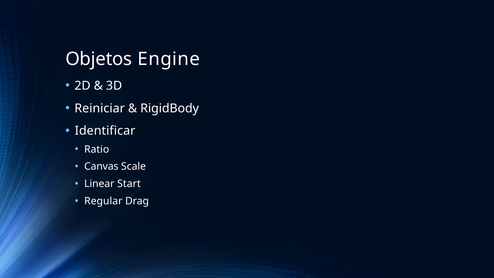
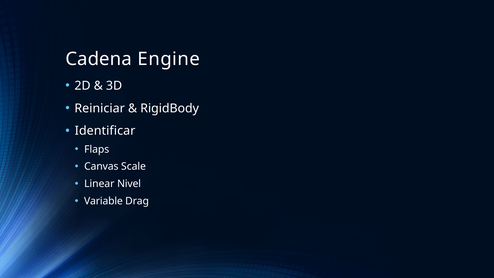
Objetos: Objetos -> Cadena
Ratio: Ratio -> Flaps
Start: Start -> Nivel
Regular: Regular -> Variable
